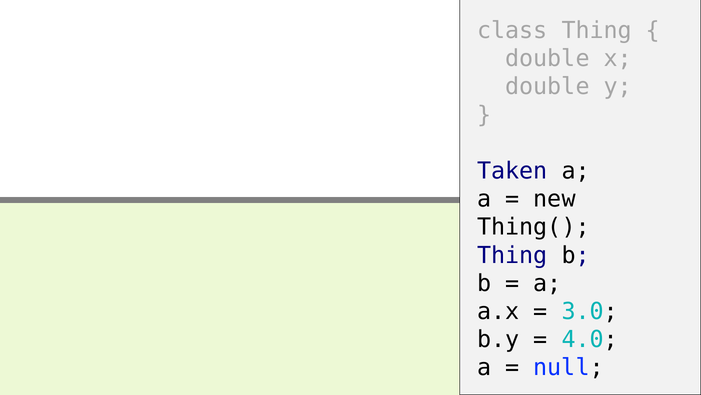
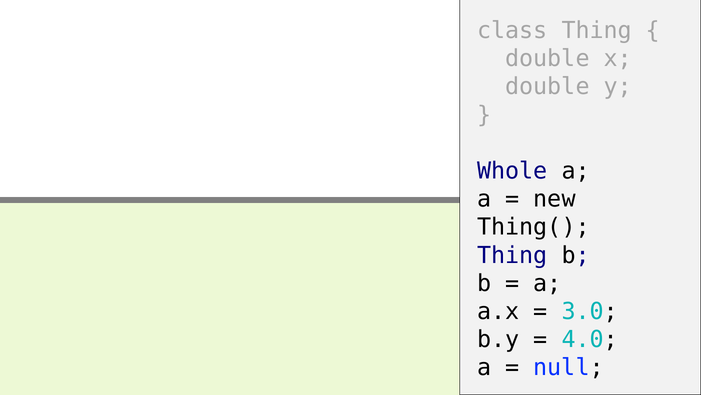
Taken: Taken -> Whole
